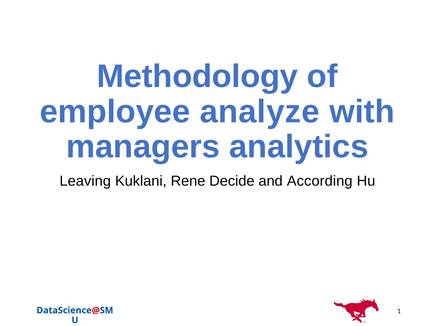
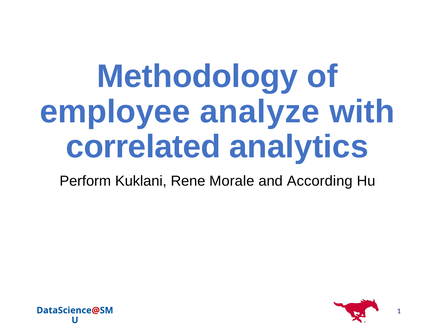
managers: managers -> correlated
Leaving: Leaving -> Perform
Decide: Decide -> Morale
